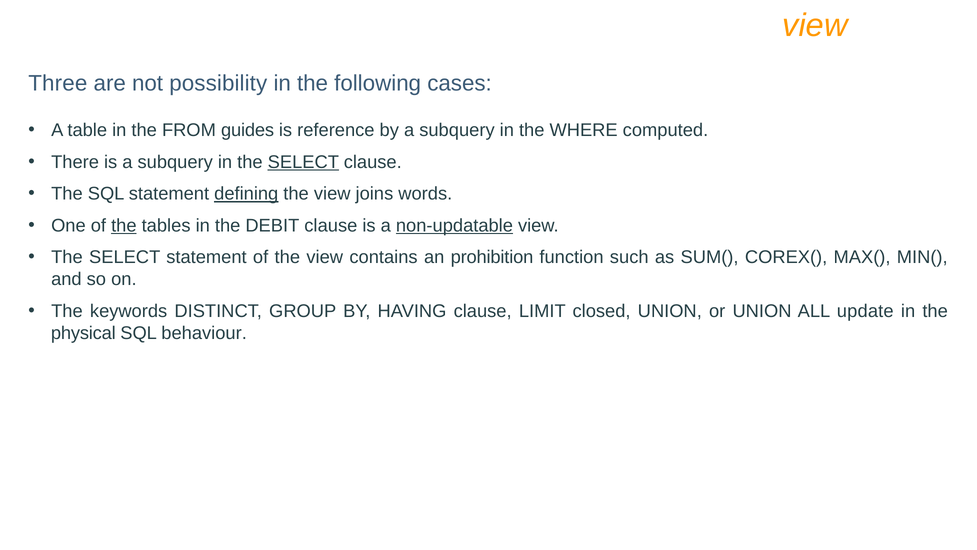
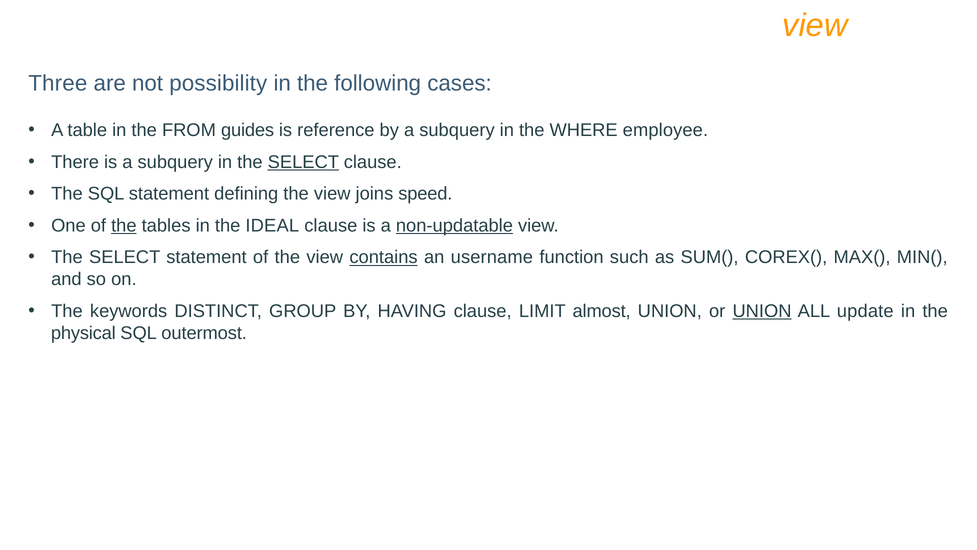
computed: computed -> employee
defining underline: present -> none
words: words -> speed
DEBIT: DEBIT -> IDEAL
contains underline: none -> present
prohibition: prohibition -> username
closed: closed -> almost
UNION at (762, 311) underline: none -> present
behaviour: behaviour -> outermost
